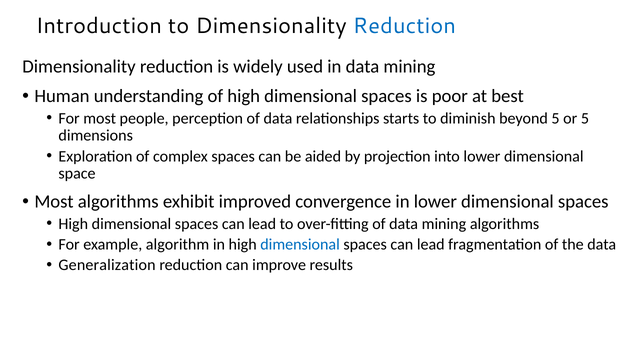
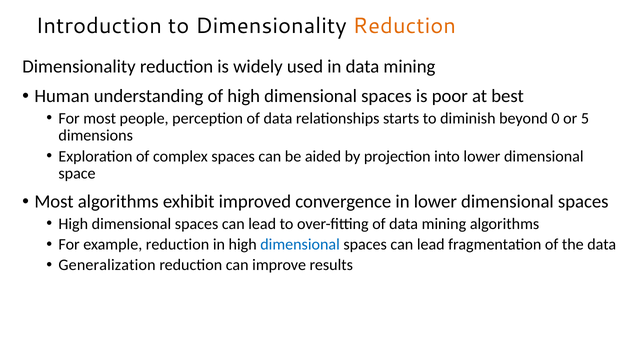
Reduction at (404, 26) colour: blue -> orange
beyond 5: 5 -> 0
example algorithm: algorithm -> reduction
